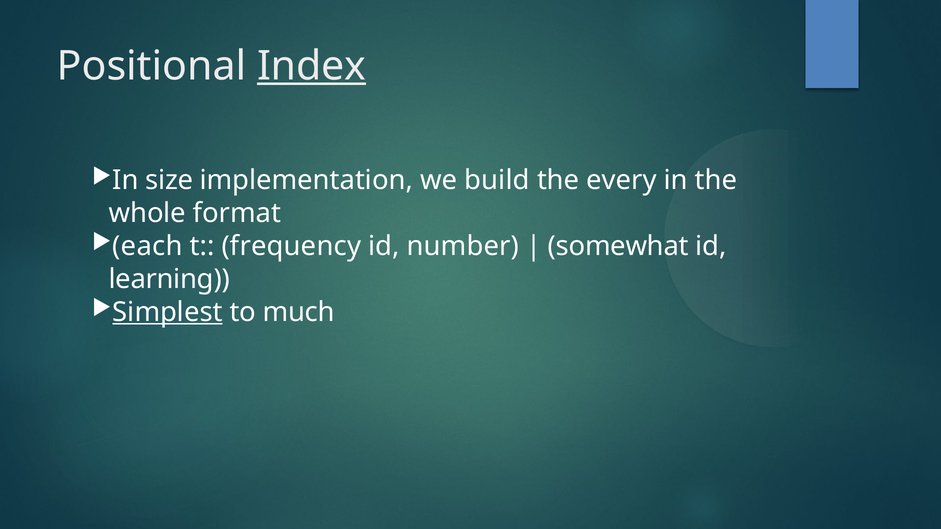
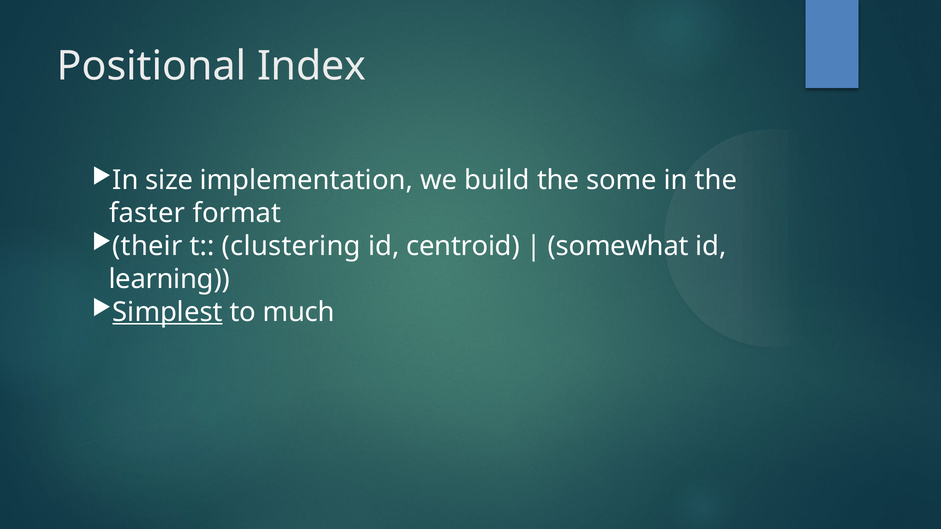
Index underline: present -> none
every: every -> some
whole: whole -> faster
each: each -> their
frequency: frequency -> clustering
number: number -> centroid
